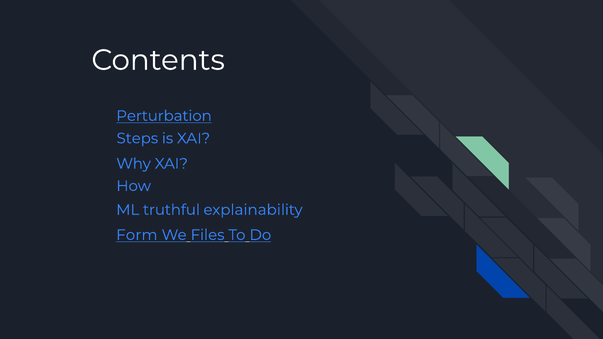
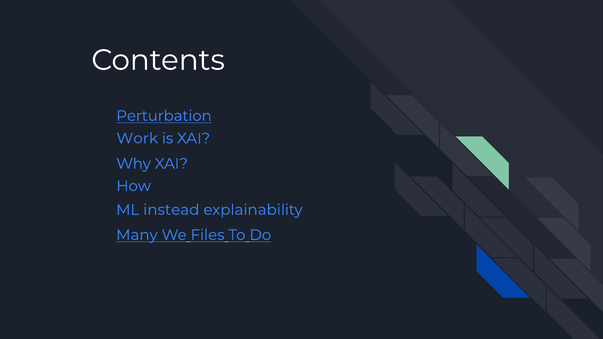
Steps: Steps -> Work
truthful: truthful -> instead
Form: Form -> Many
